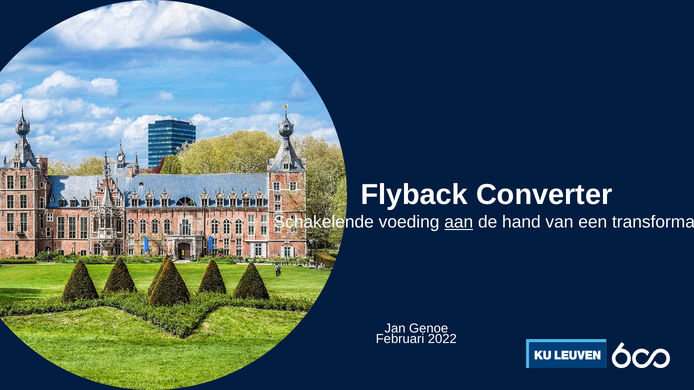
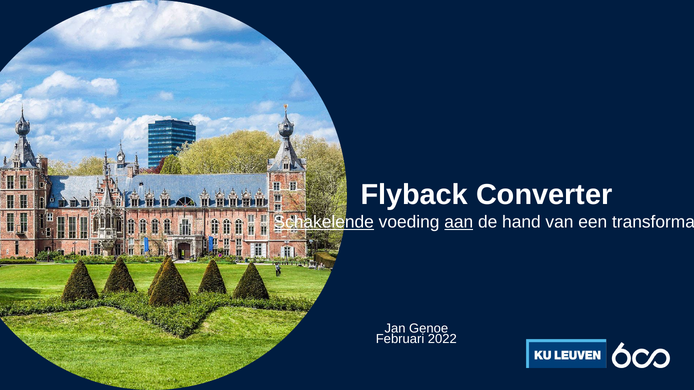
Schakelende underline: none -> present
